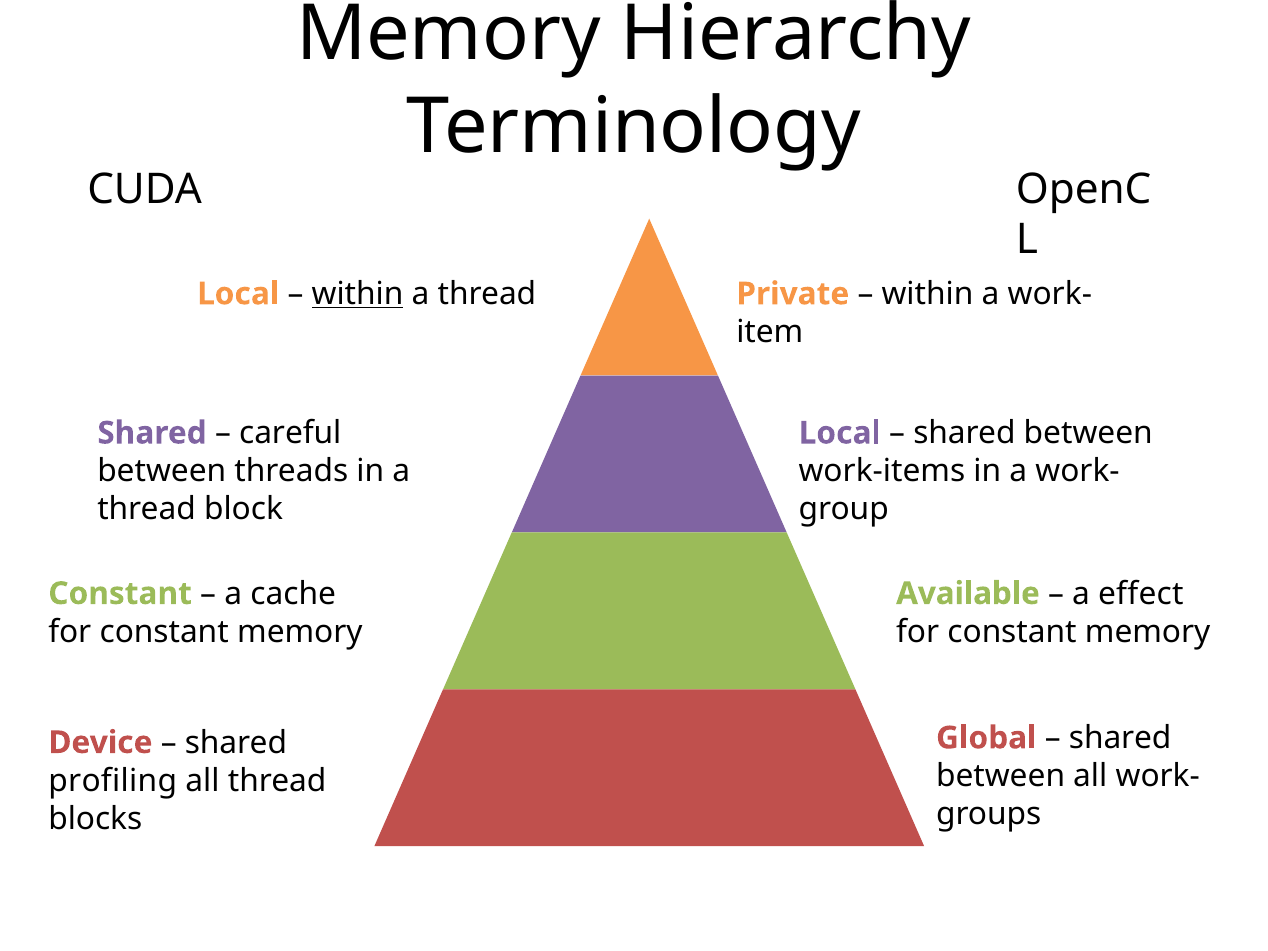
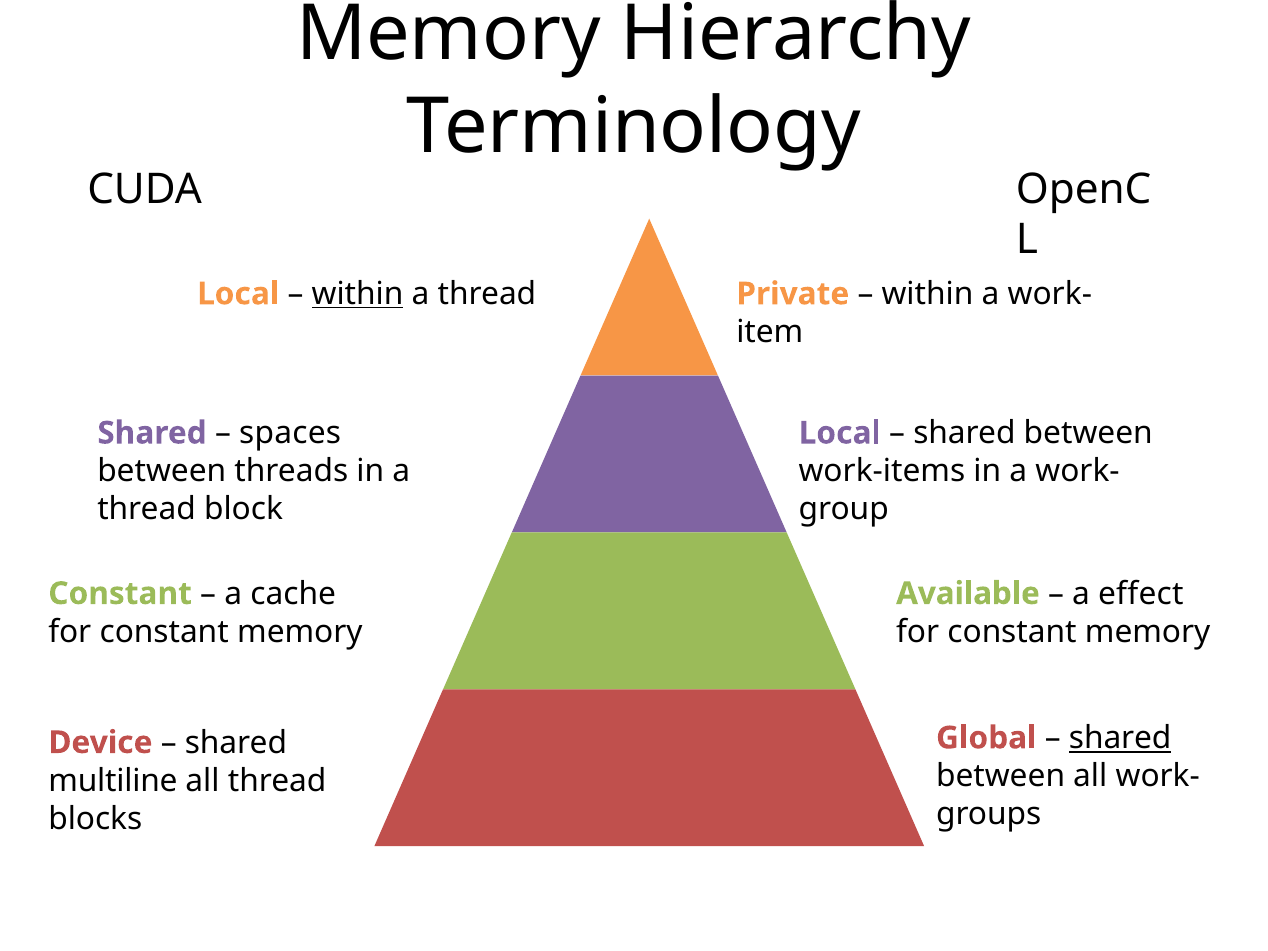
careful: careful -> spaces
shared at (1120, 738) underline: none -> present
profiling: profiling -> multiline
